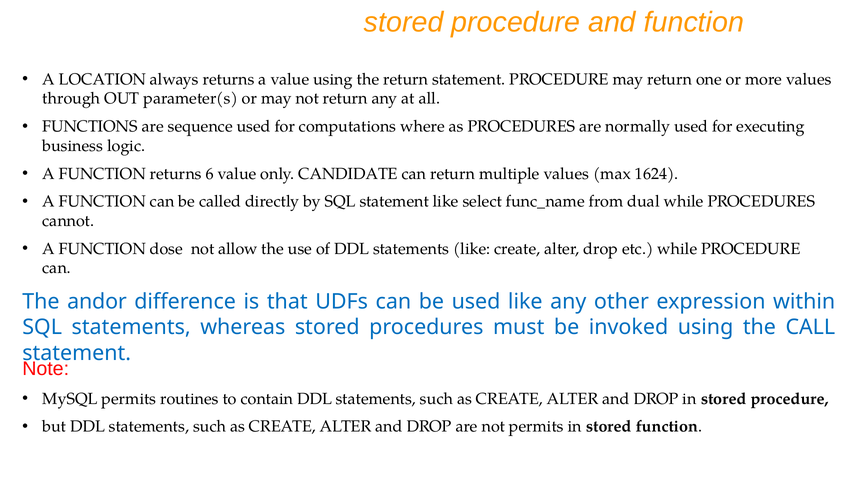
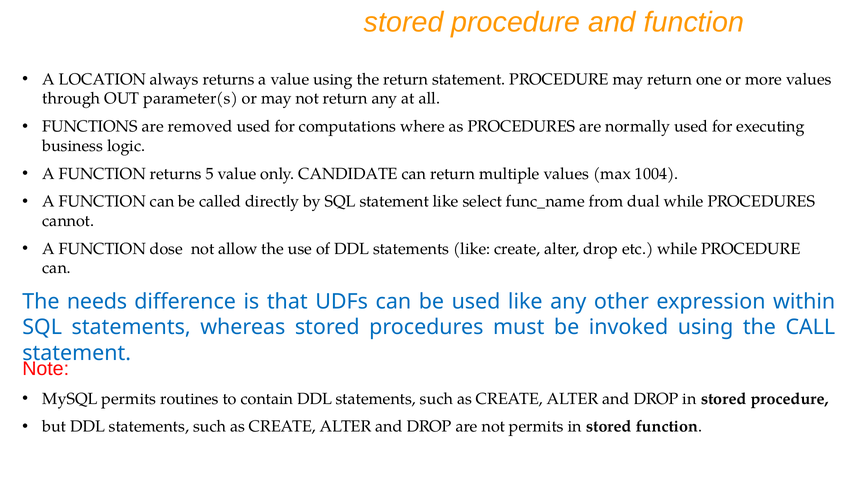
sequence: sequence -> removed
6: 6 -> 5
1624: 1624 -> 1004
andor: andor -> needs
